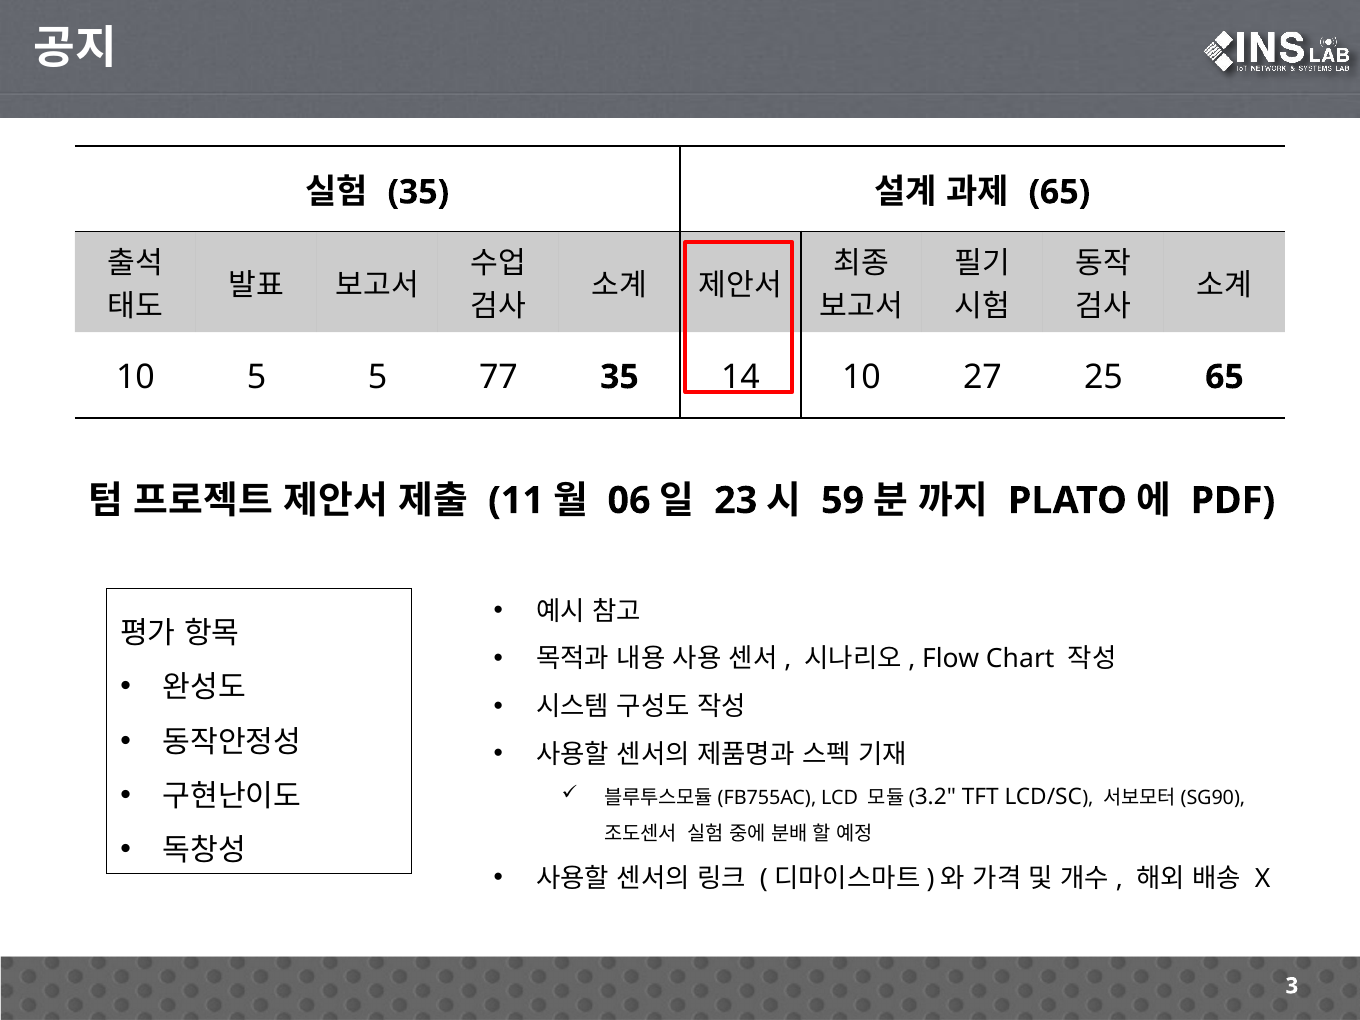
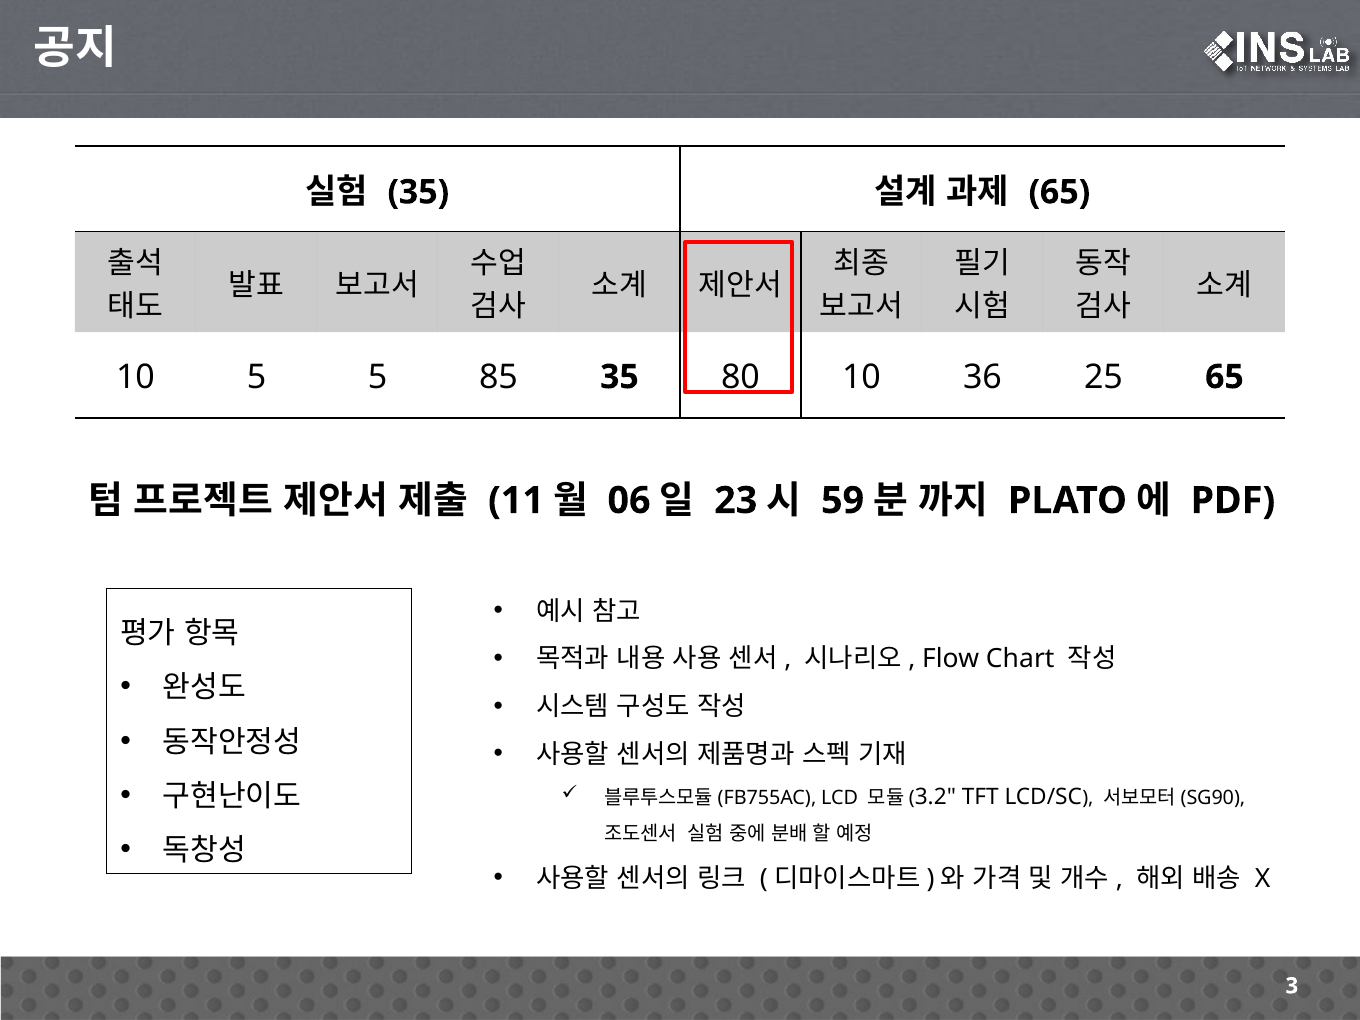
77: 77 -> 85
14: 14 -> 80
27: 27 -> 36
